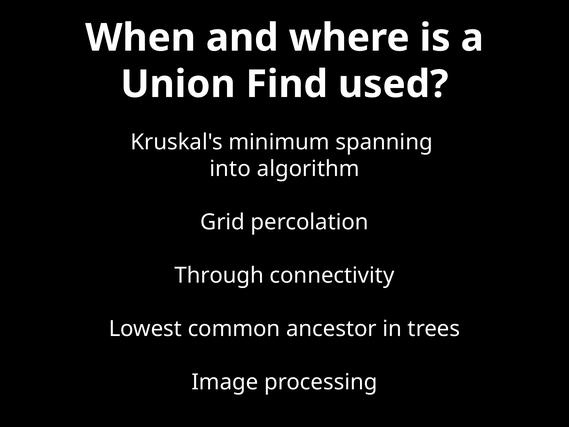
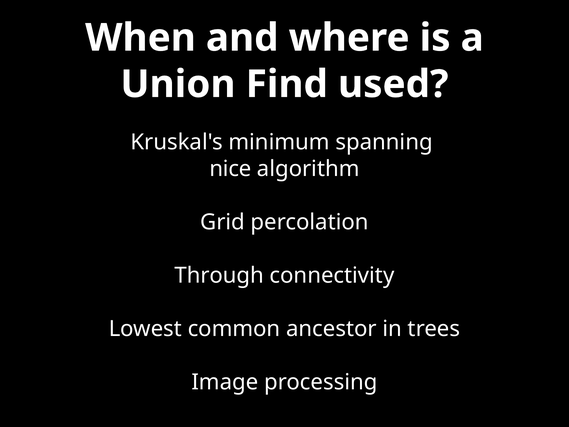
into: into -> nice
